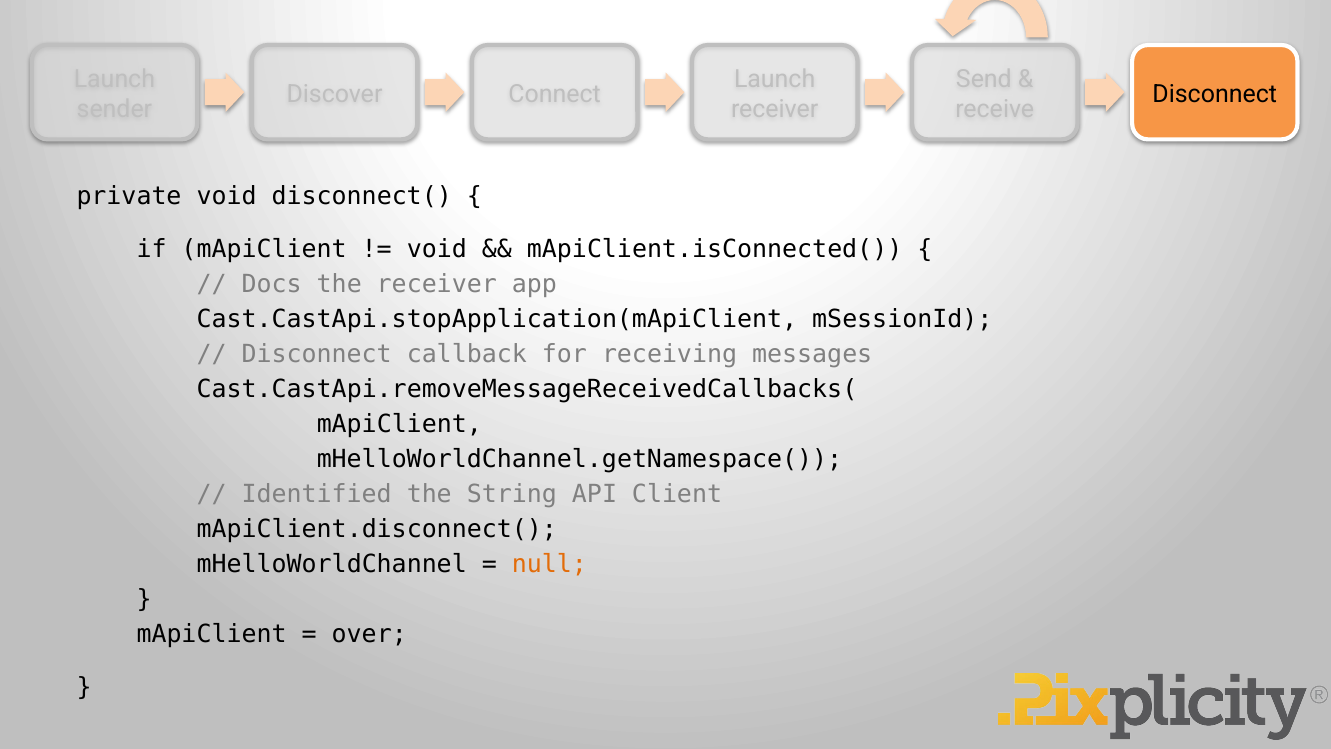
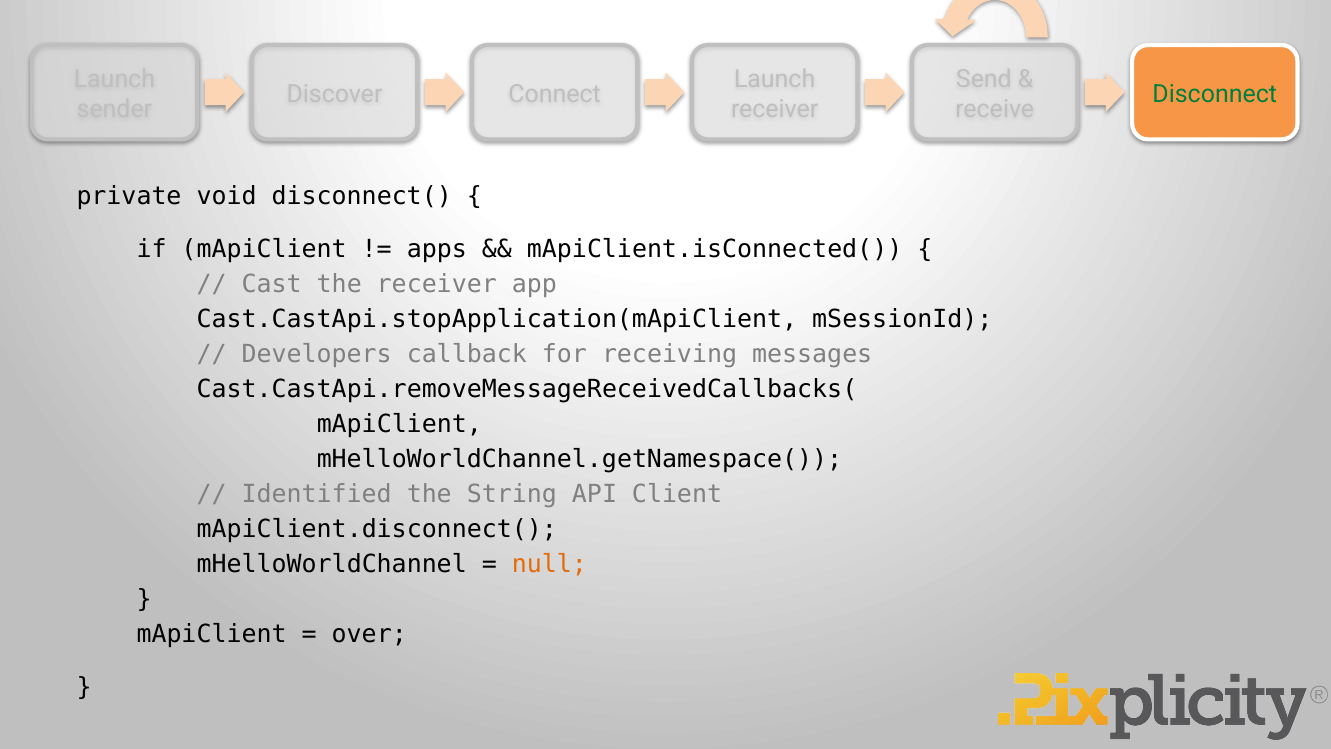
Disconnect at (1215, 94) colour: black -> green
void at (437, 249): void -> apps
Docs: Docs -> Cast
Disconnect at (317, 354): Disconnect -> Developers
